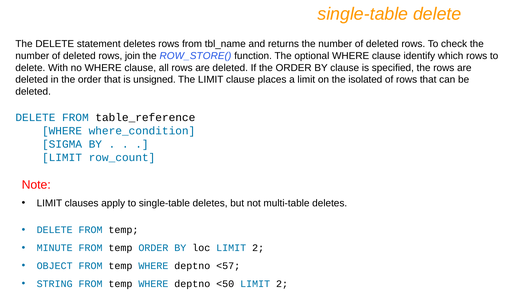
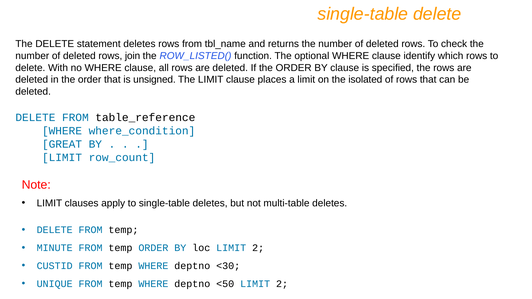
ROW_STORE(: ROW_STORE( -> ROW_LISTED(
SIGMA: SIGMA -> GREAT
OBJECT: OBJECT -> CUSTID
<57: <57 -> <30
STRING: STRING -> UNIQUE
